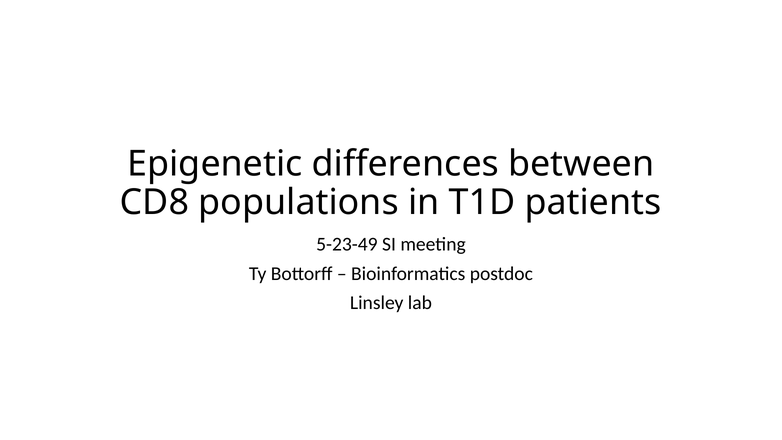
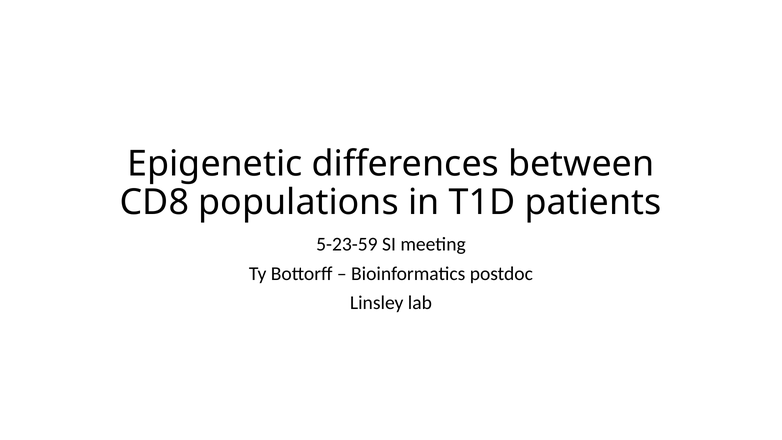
5-23-49: 5-23-49 -> 5-23-59
